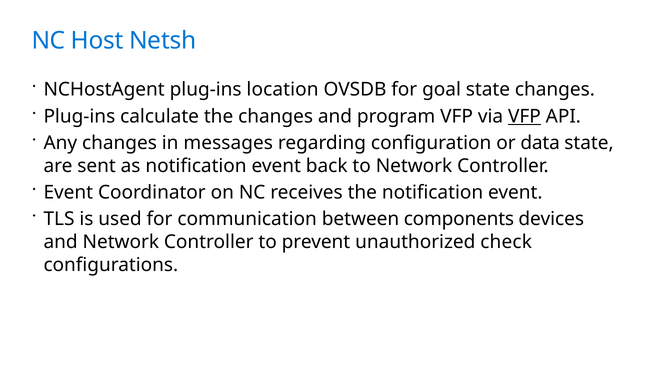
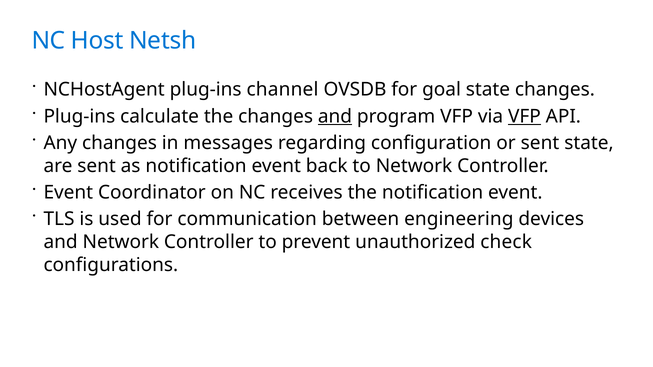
location: location -> channel
and at (335, 116) underline: none -> present
or data: data -> sent
components: components -> engineering
